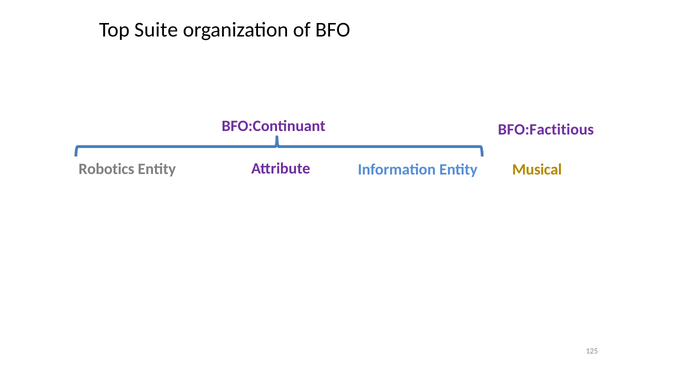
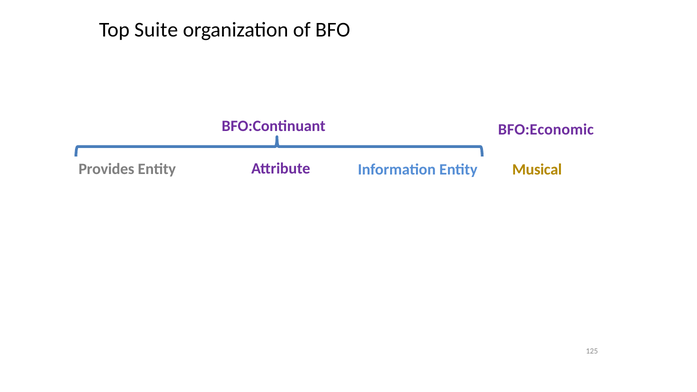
BFO:Factitious: BFO:Factitious -> BFO:Economic
Robotics: Robotics -> Provides
